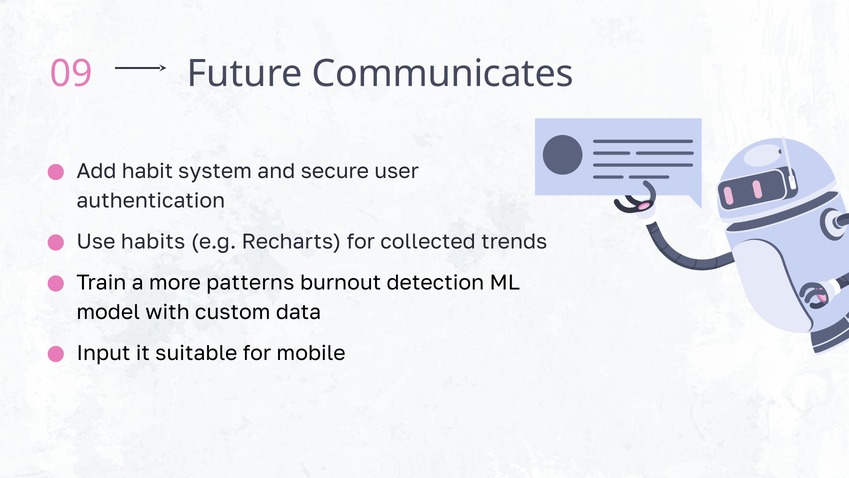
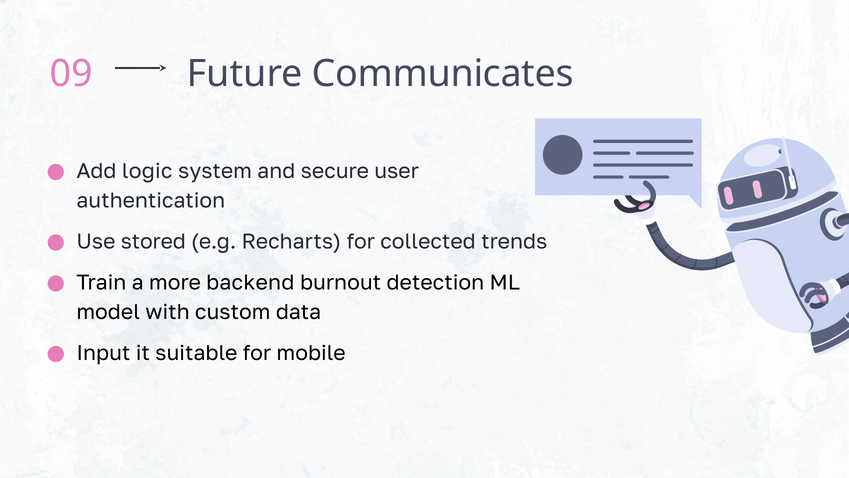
habit: habit -> logic
habits: habits -> stored
patterns: patterns -> backend
